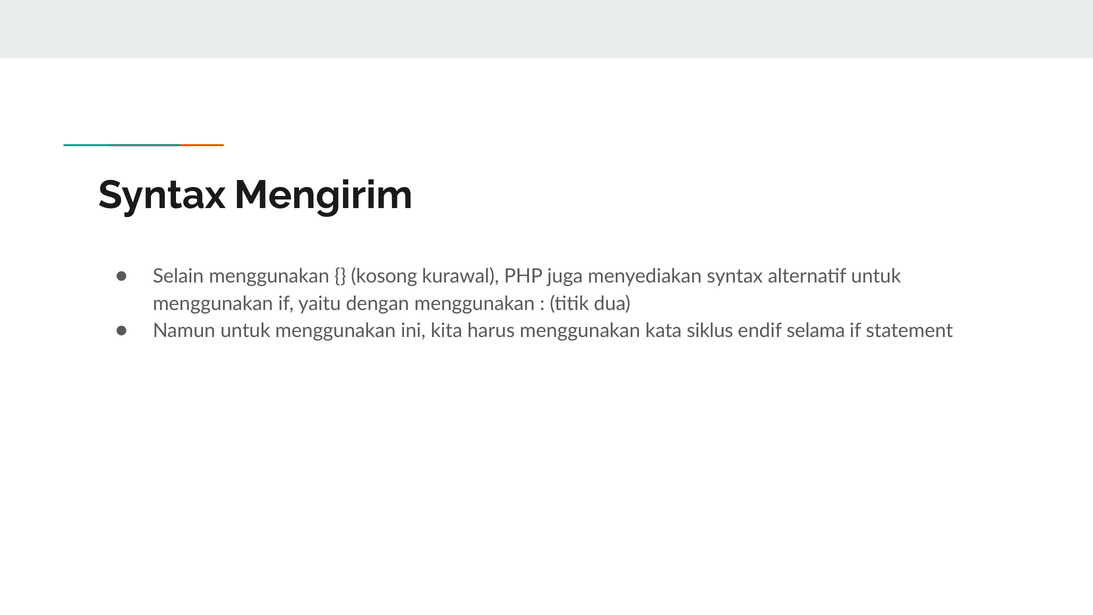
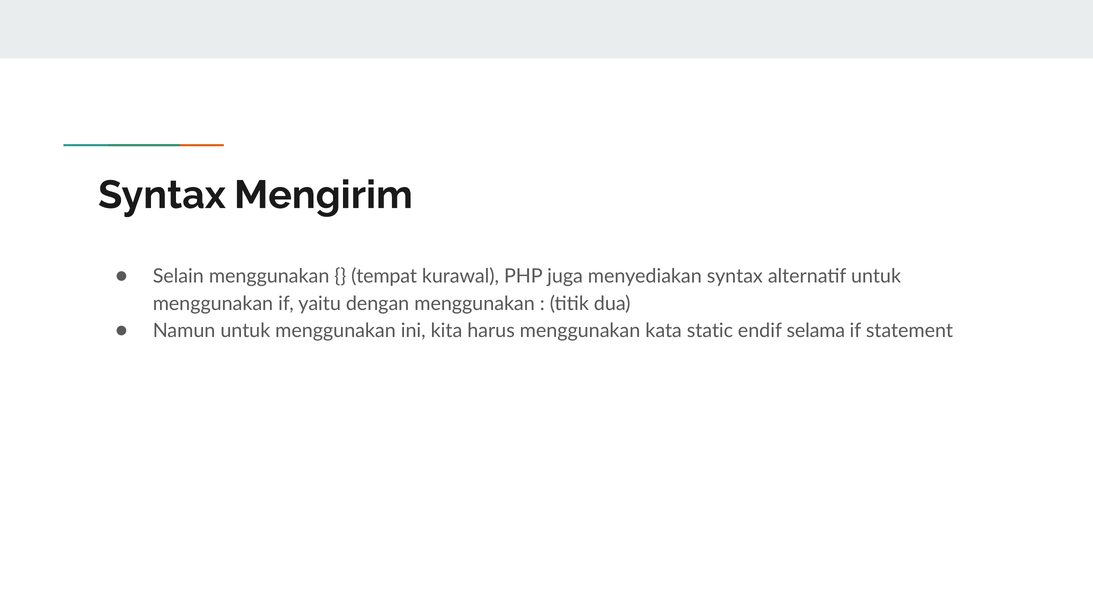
kosong: kosong -> tempat
siklus: siklus -> static
